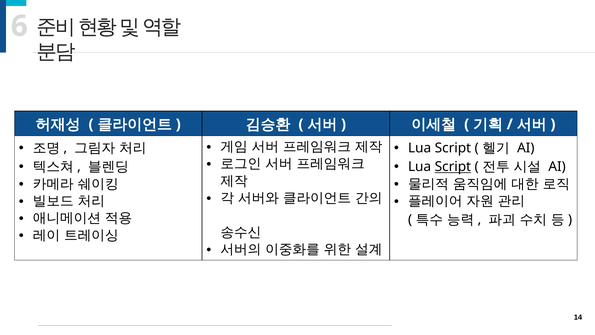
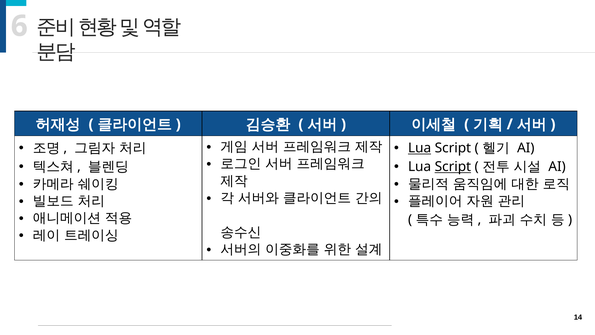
Lua at (420, 148) underline: none -> present
